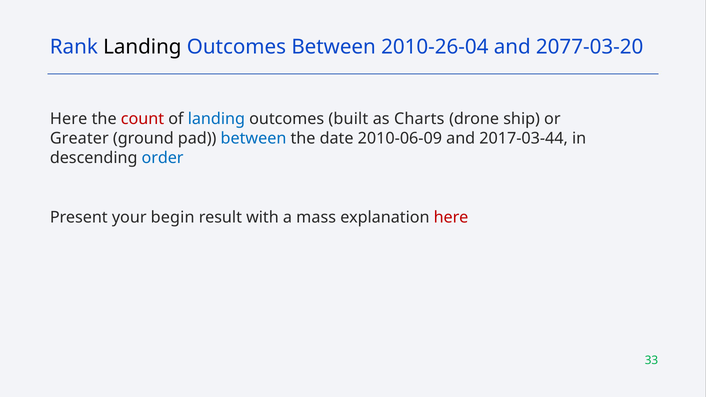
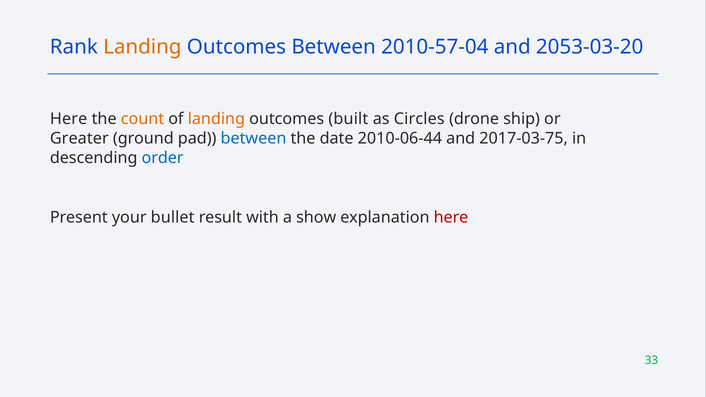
Landing at (142, 47) colour: black -> orange
2010-26-04: 2010-26-04 -> 2010-57-04
2077-03-20: 2077-03-20 -> 2053-03-20
count colour: red -> orange
landing at (216, 119) colour: blue -> orange
Charts: Charts -> Circles
2010-06-09: 2010-06-09 -> 2010-06-44
2017-03-44: 2017-03-44 -> 2017-03-75
begin: begin -> bullet
mass: mass -> show
